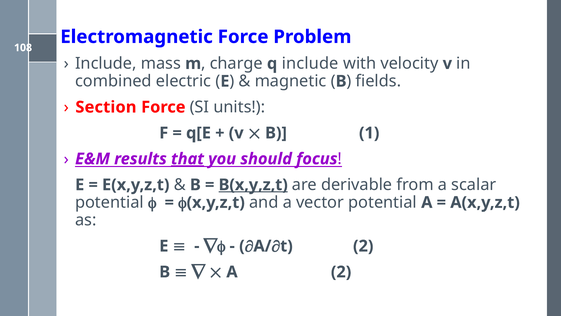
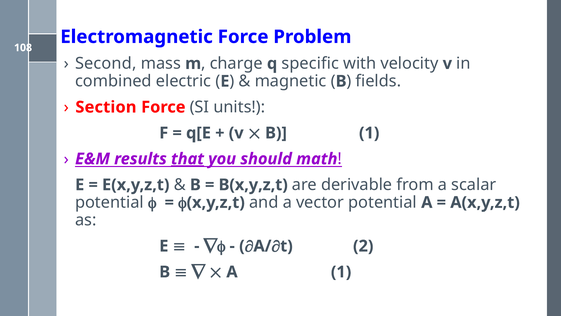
Include at (106, 63): Include -> Second
q include: include -> specific
focus: focus -> math
B(x,y,z,t underline: present -> none
A 2: 2 -> 1
